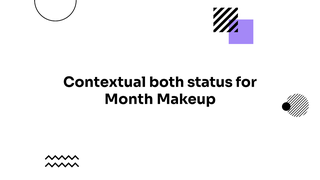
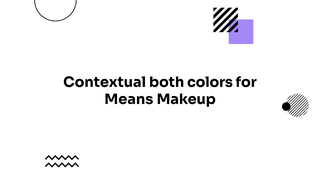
status: status -> colors
Month: Month -> Means
